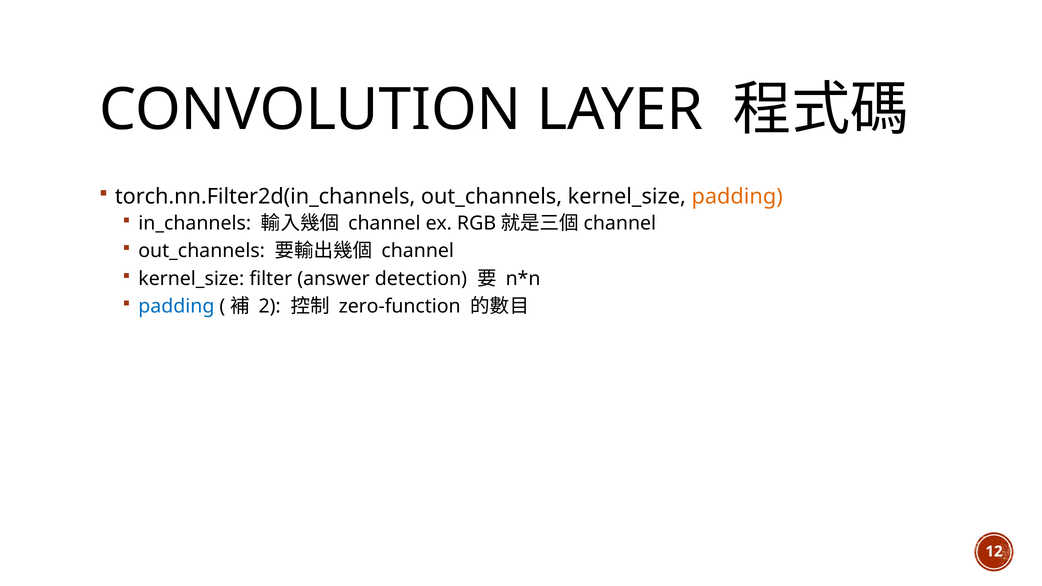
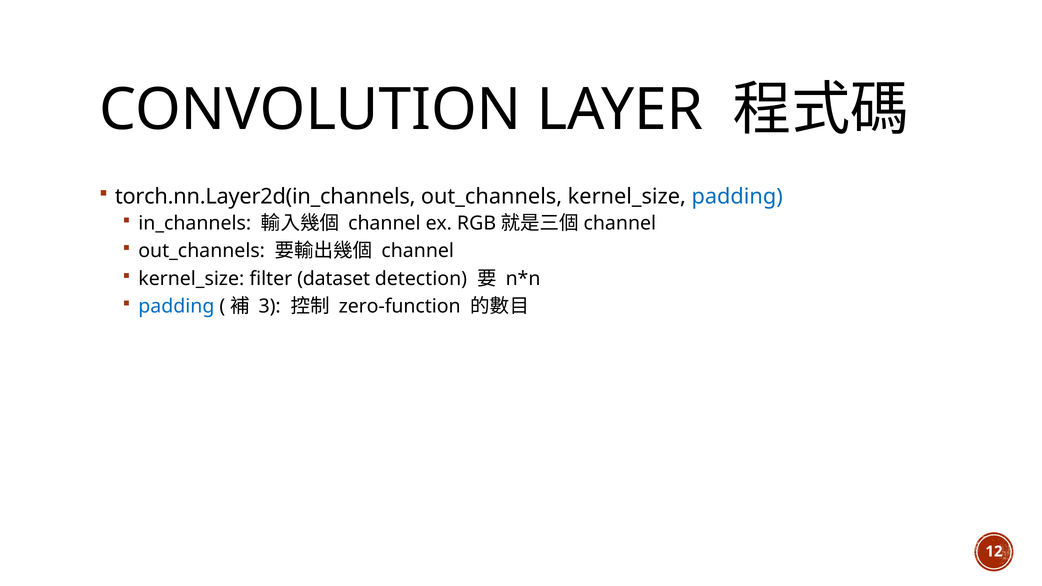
torch.nn.Filter2d(in_channels: torch.nn.Filter2d(in_channels -> torch.nn.Layer2d(in_channels
padding at (737, 197) colour: orange -> blue
answer: answer -> dataset
2: 2 -> 3
